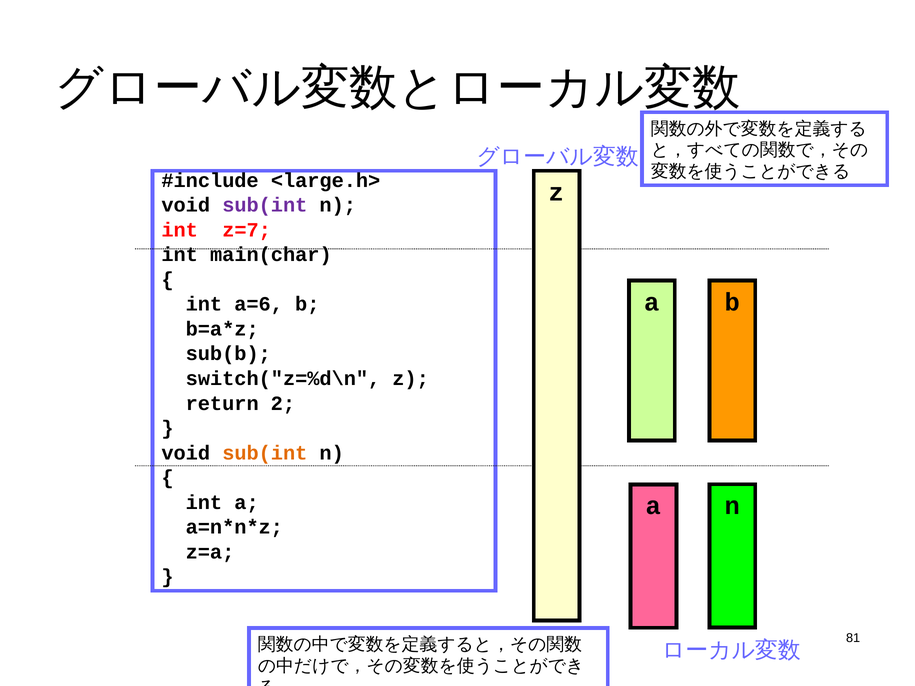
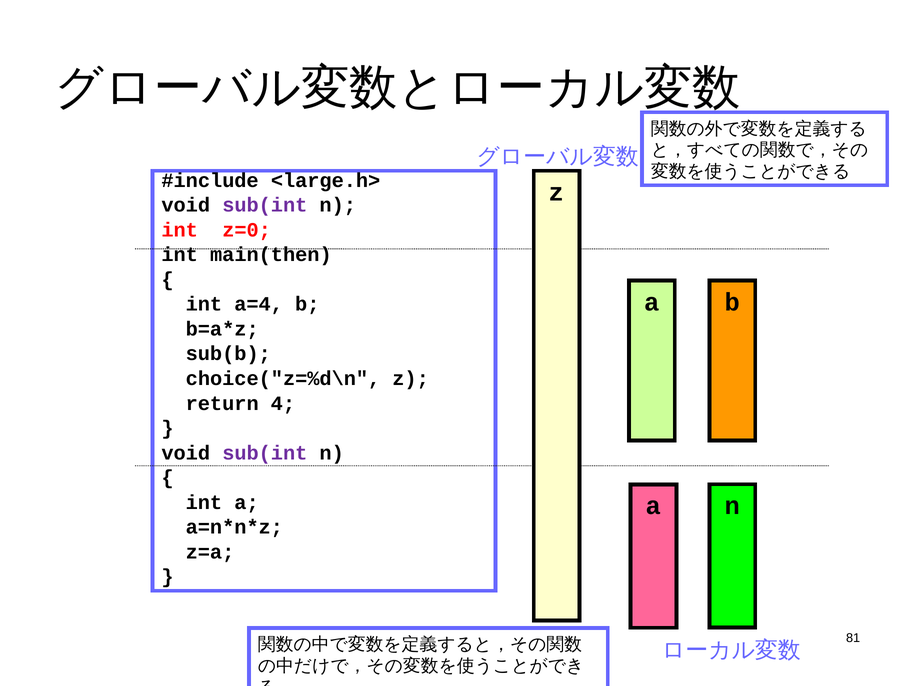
z=7: z=7 -> z=0
main(char: main(char -> main(then
a=6: a=6 -> a=4
switch("z=%d\n: switch("z=%d\n -> choice("z=%d\n
2: 2 -> 4
sub(int at (265, 453) colour: orange -> purple
